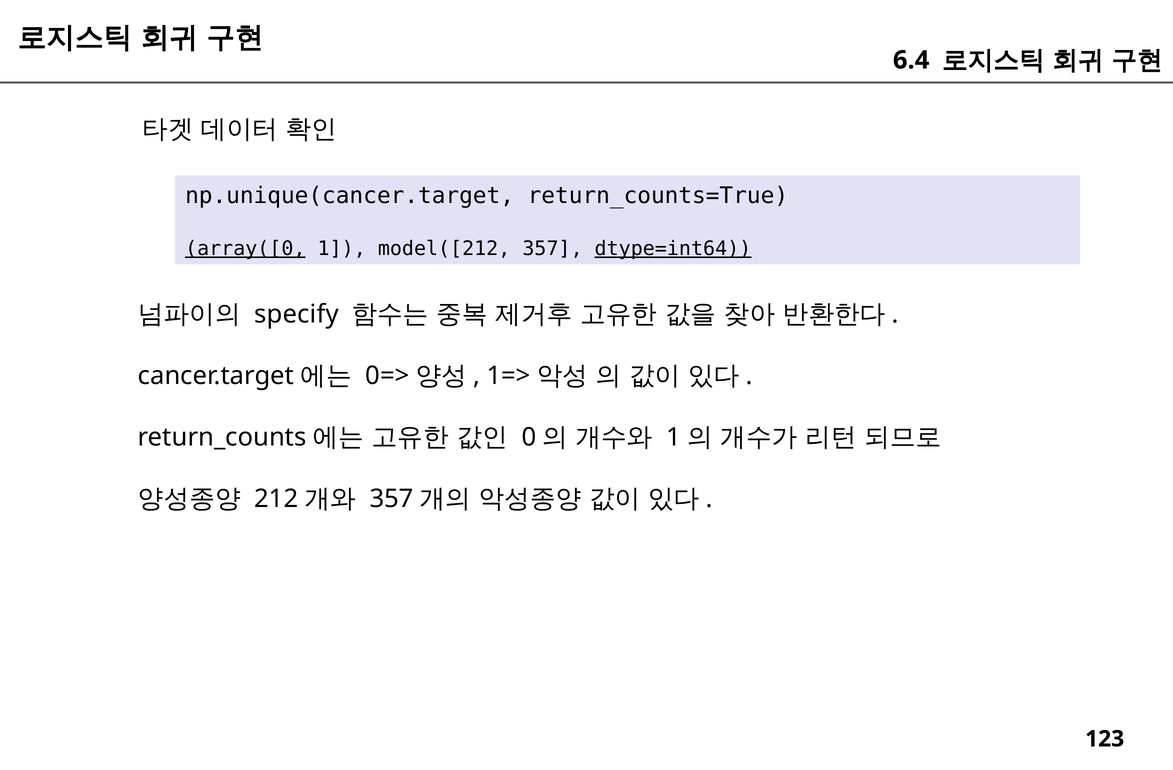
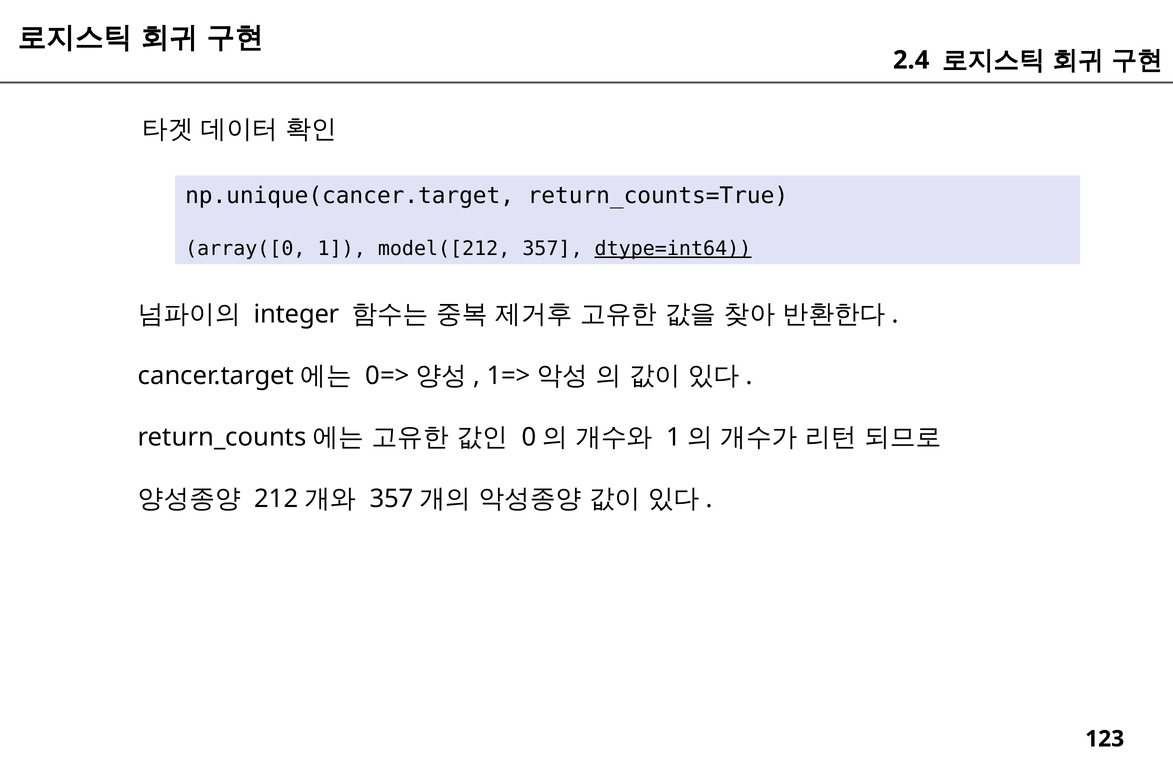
6.4: 6.4 -> 2.4
array([0 underline: present -> none
specify: specify -> integer
